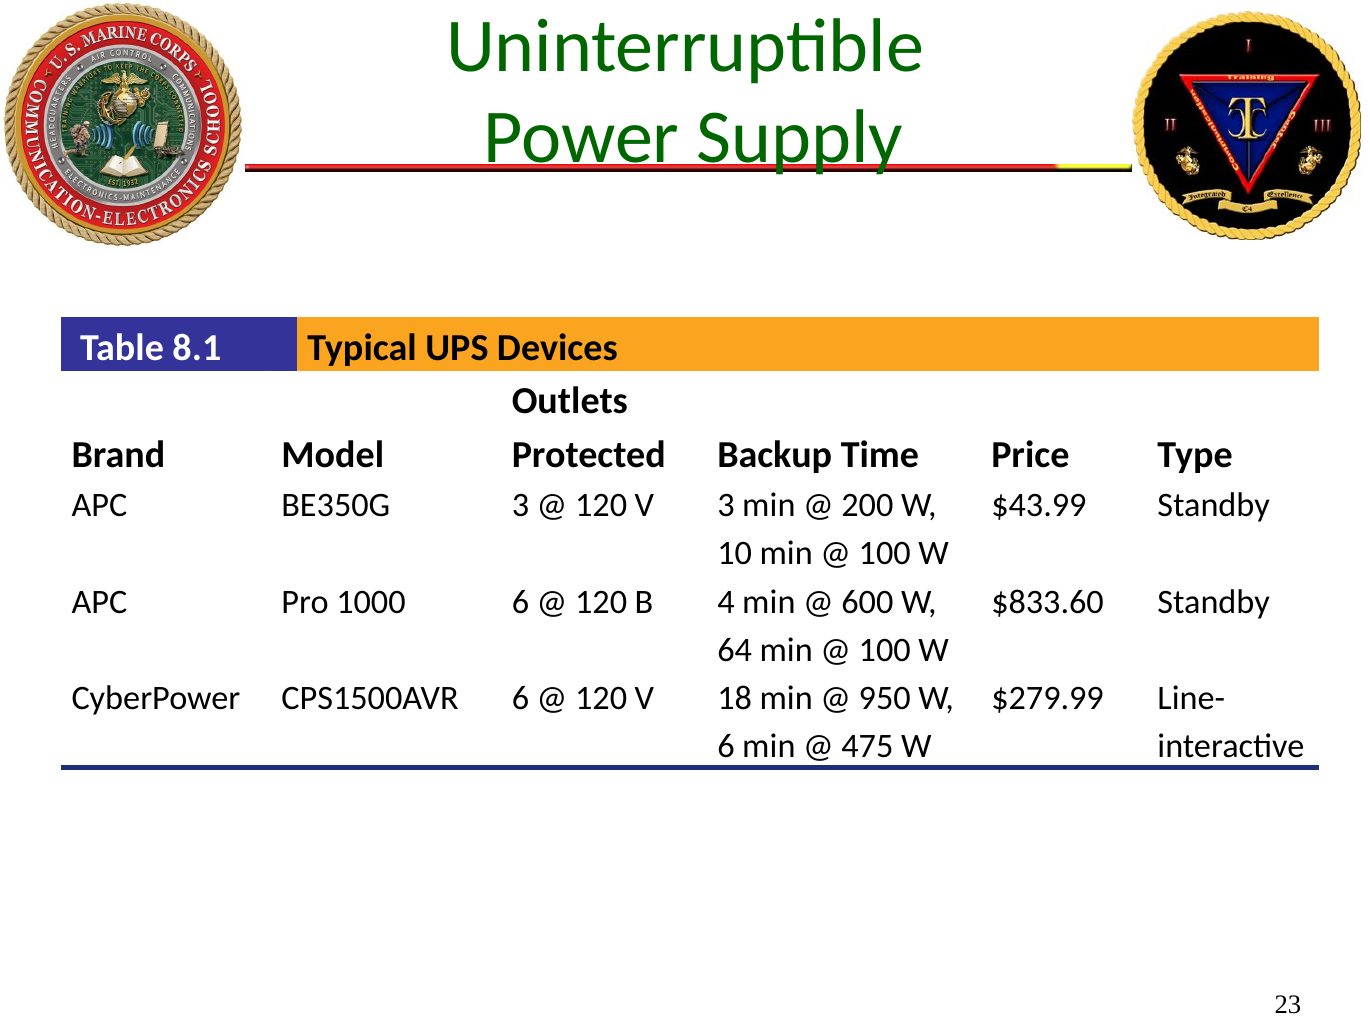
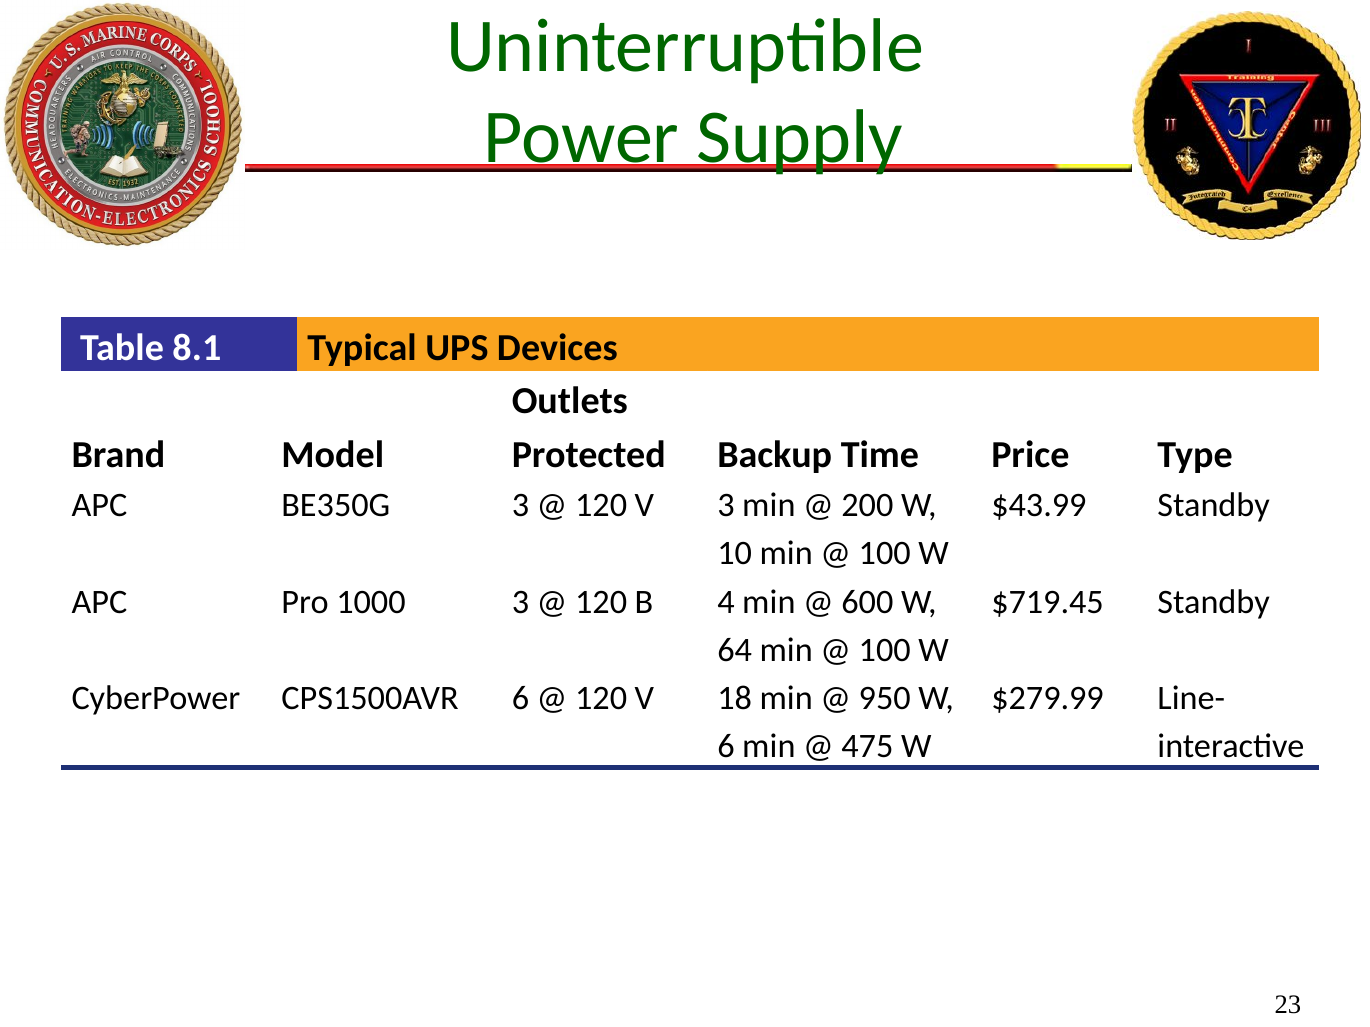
1000 6: 6 -> 3
$833.60: $833.60 -> $719.45
